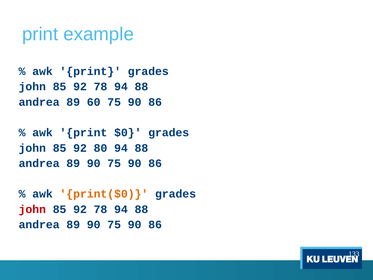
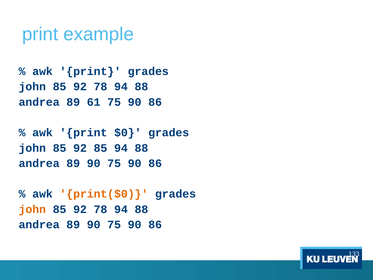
60: 60 -> 61
92 80: 80 -> 85
john at (32, 209) colour: red -> orange
